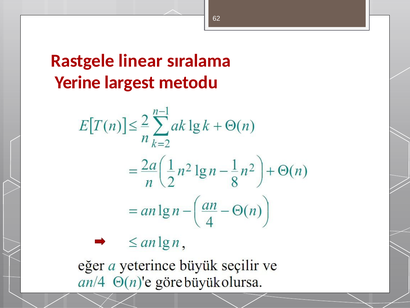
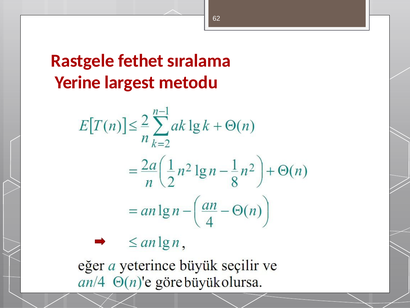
linear: linear -> fethet
